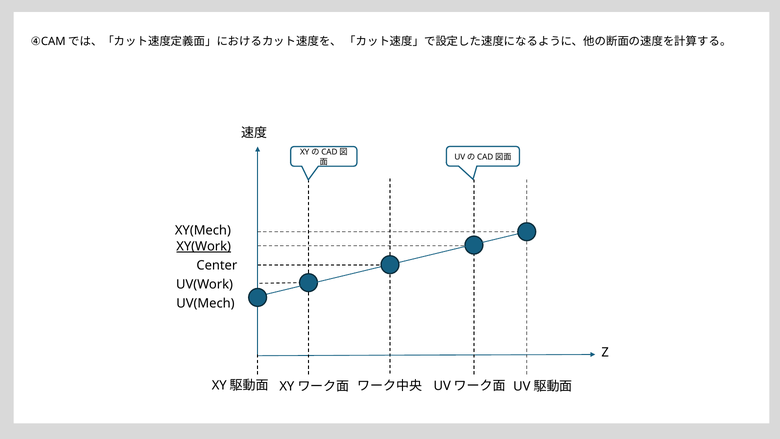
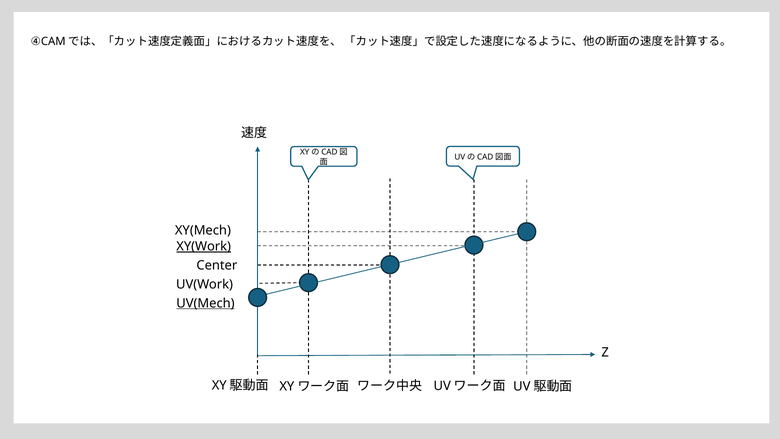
UV(Mech underline: none -> present
